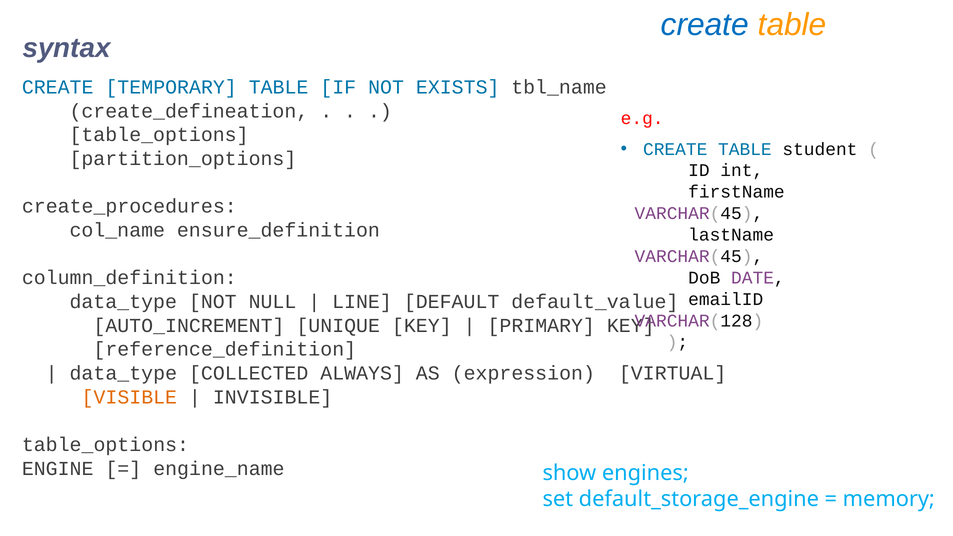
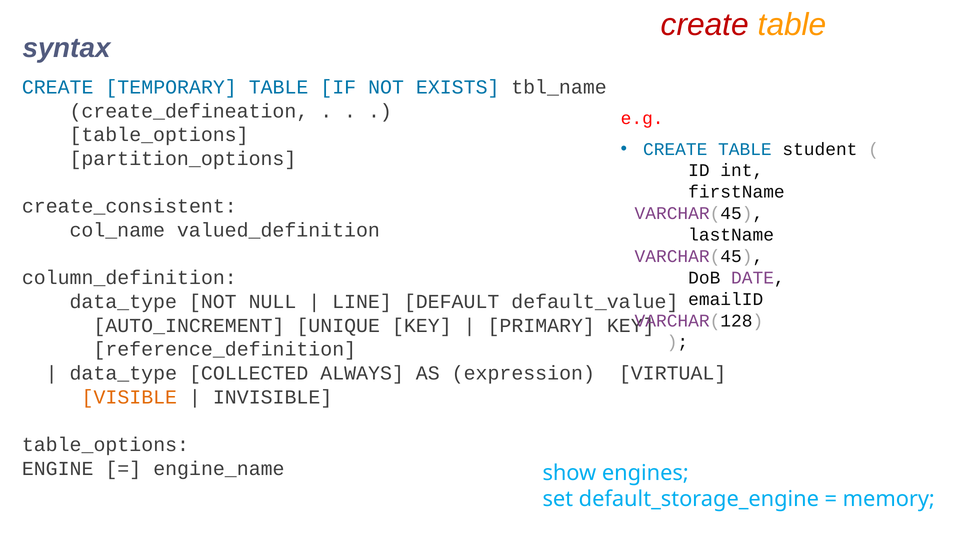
create at (705, 25) colour: blue -> red
create_procedures: create_procedures -> create_consistent
ensure_definition: ensure_definition -> valued_definition
